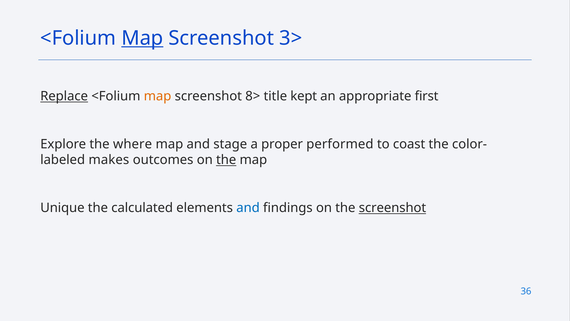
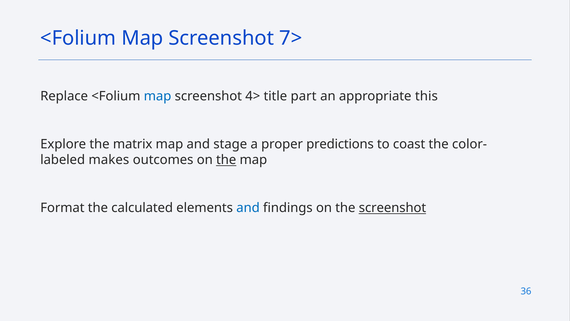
Map at (142, 38) underline: present -> none
3>: 3> -> 7>
Replace underline: present -> none
map at (158, 96) colour: orange -> blue
8>: 8> -> 4>
kept: kept -> part
first: first -> this
where: where -> matrix
performed: performed -> predictions
Unique: Unique -> Format
